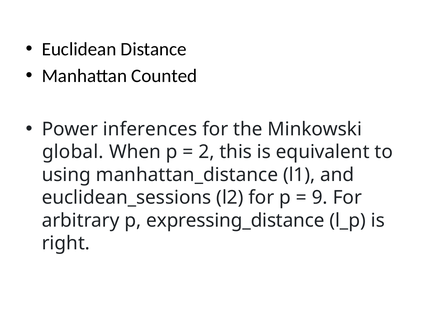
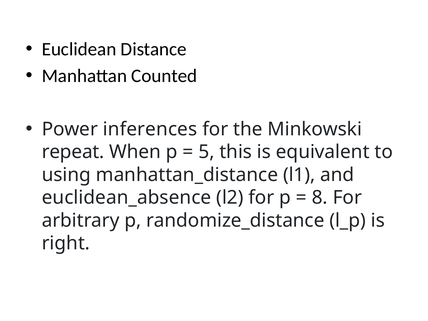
global: global -> repeat
2: 2 -> 5
euclidean_sessions: euclidean_sessions -> euclidean_absence
9: 9 -> 8
expressing_distance: expressing_distance -> randomize_distance
